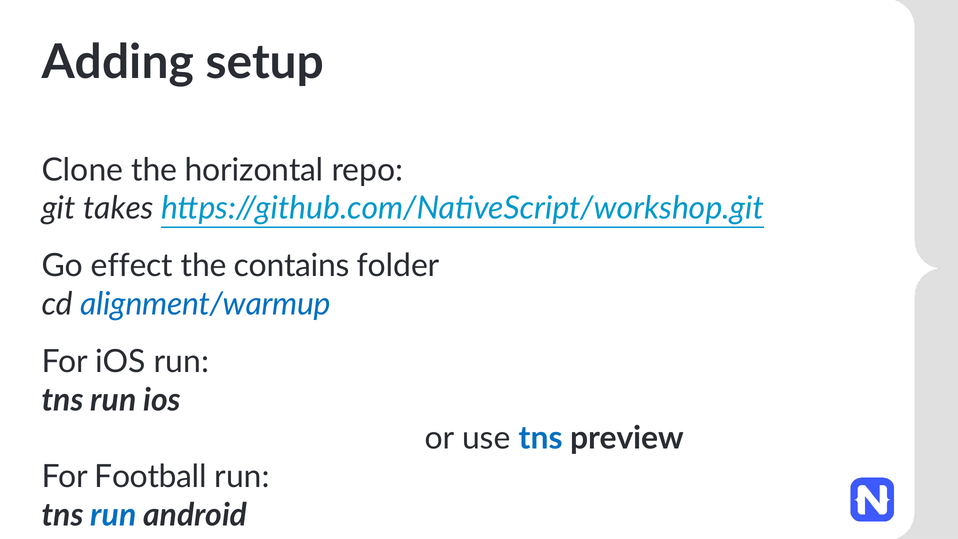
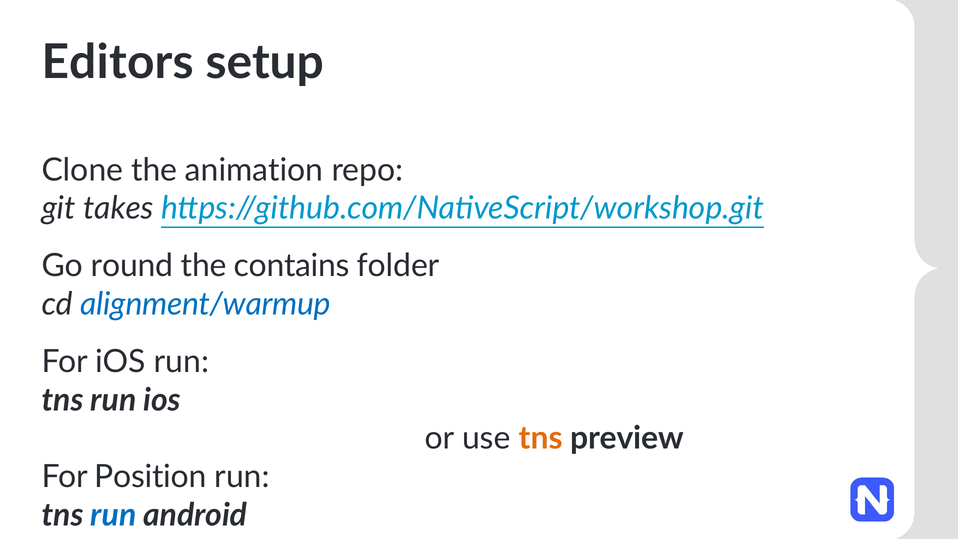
Adding: Adding -> Editors
horizontal: horizontal -> animation
effect: effect -> round
tns at (541, 438) colour: blue -> orange
Football: Football -> Position
